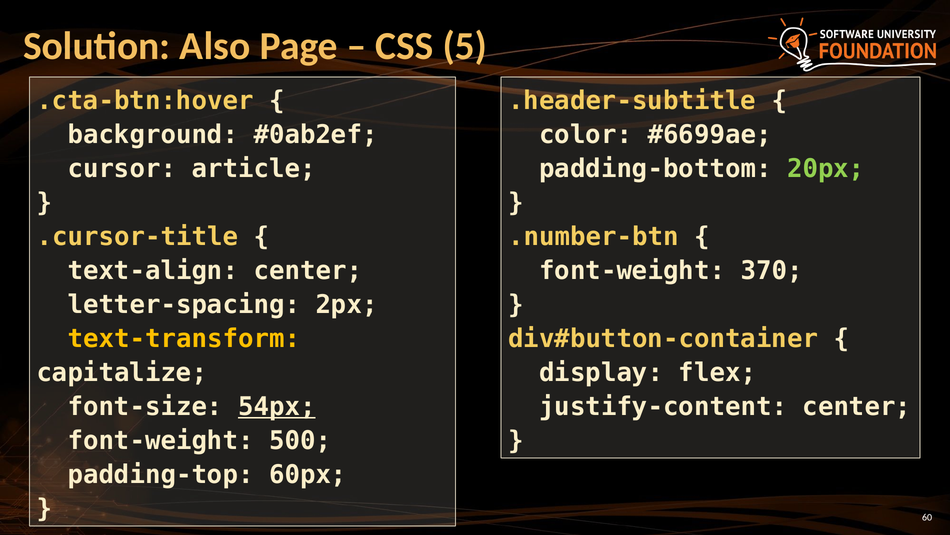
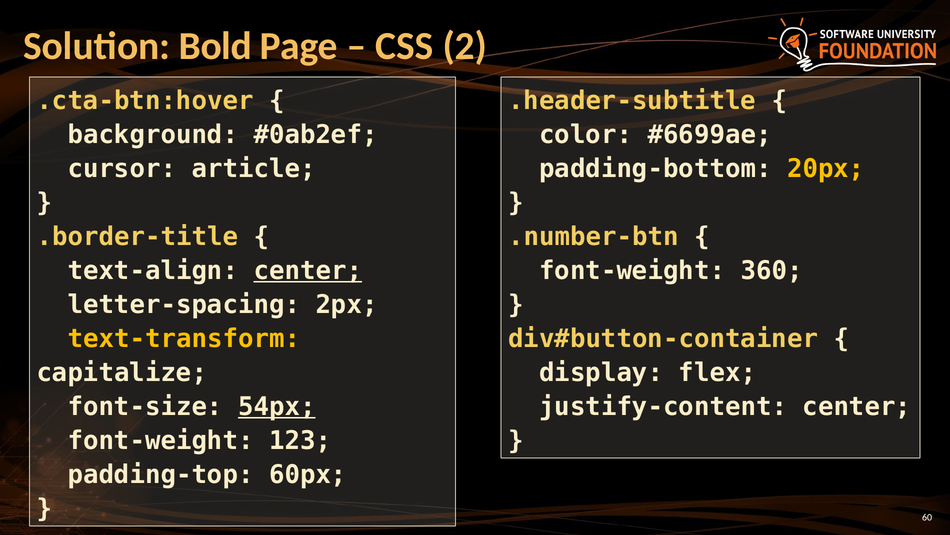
Also: Also -> Bold
5: 5 -> 2
20px colour: light green -> yellow
.cursor-title: .cursor-title -> .border-title
center at (308, 271) underline: none -> present
370: 370 -> 360
500: 500 -> 123
